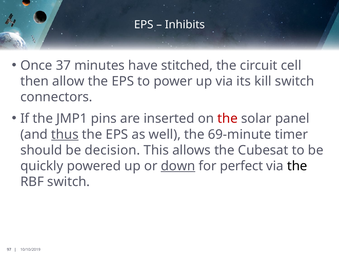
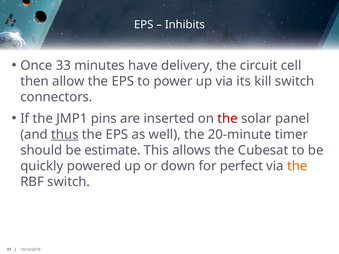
37: 37 -> 33
stitched: stitched -> delivery
69-minute: 69-minute -> 20-minute
decision: decision -> estimate
down underline: present -> none
the at (297, 166) colour: black -> orange
